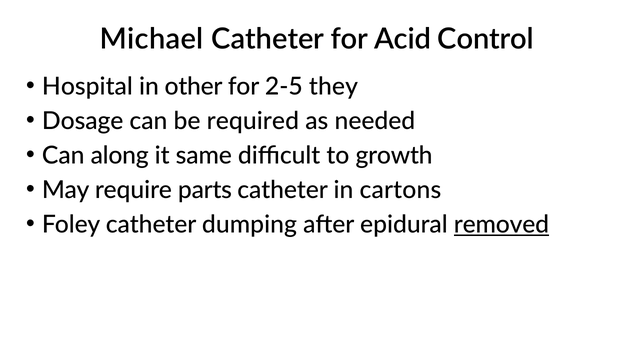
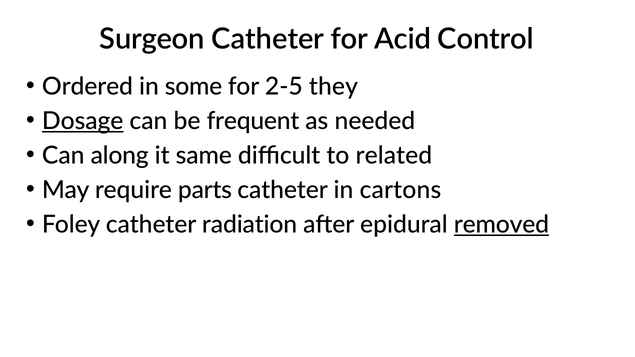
Michael: Michael -> Surgeon
Hospital: Hospital -> Ordered
other: other -> some
Dosage underline: none -> present
required: required -> frequent
growth: growth -> related
dumping: dumping -> radiation
